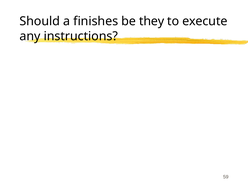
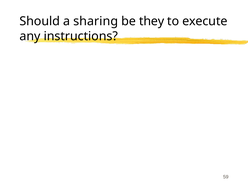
finishes: finishes -> sharing
